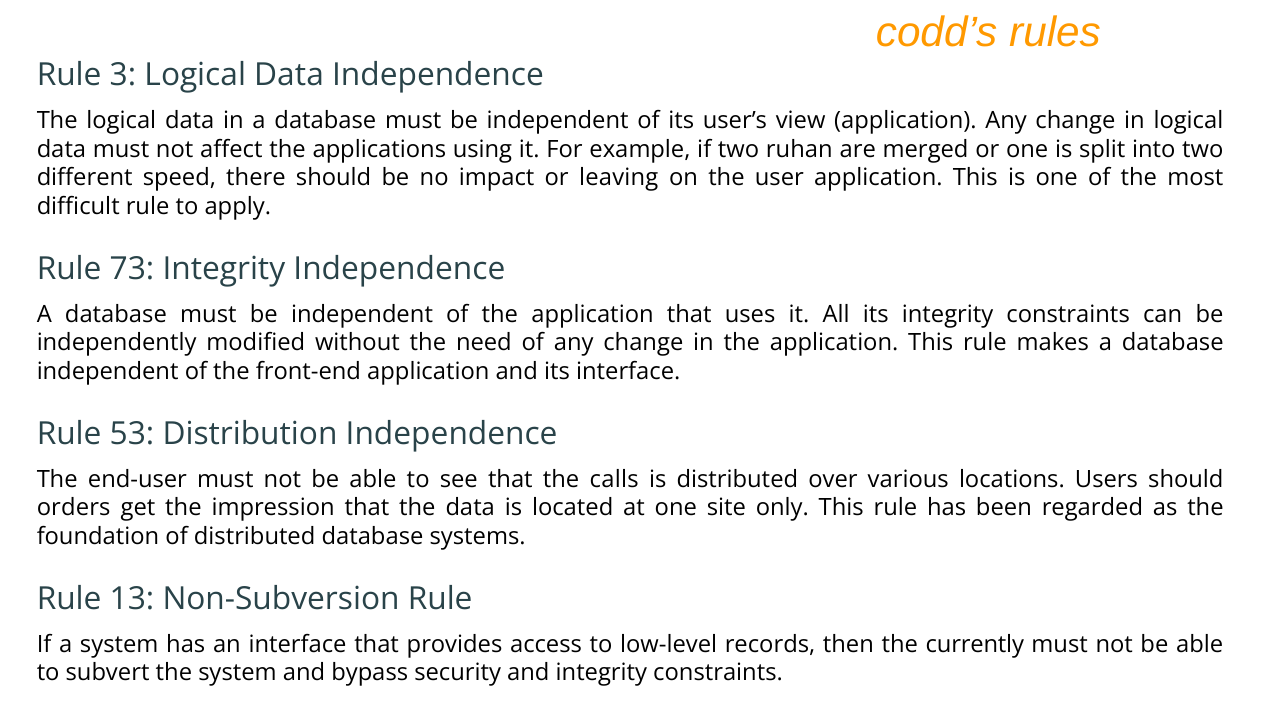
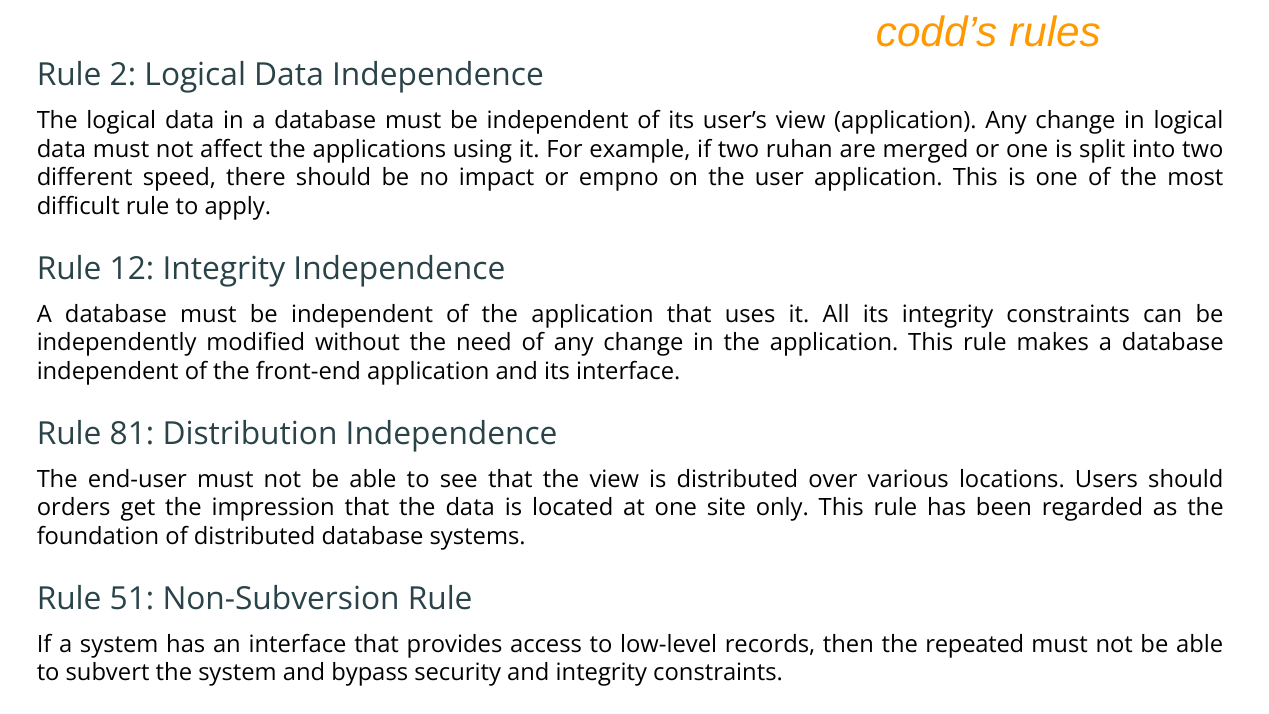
3: 3 -> 2
leaving: leaving -> empno
73: 73 -> 12
53: 53 -> 81
the calls: calls -> view
13: 13 -> 51
currently: currently -> repeated
